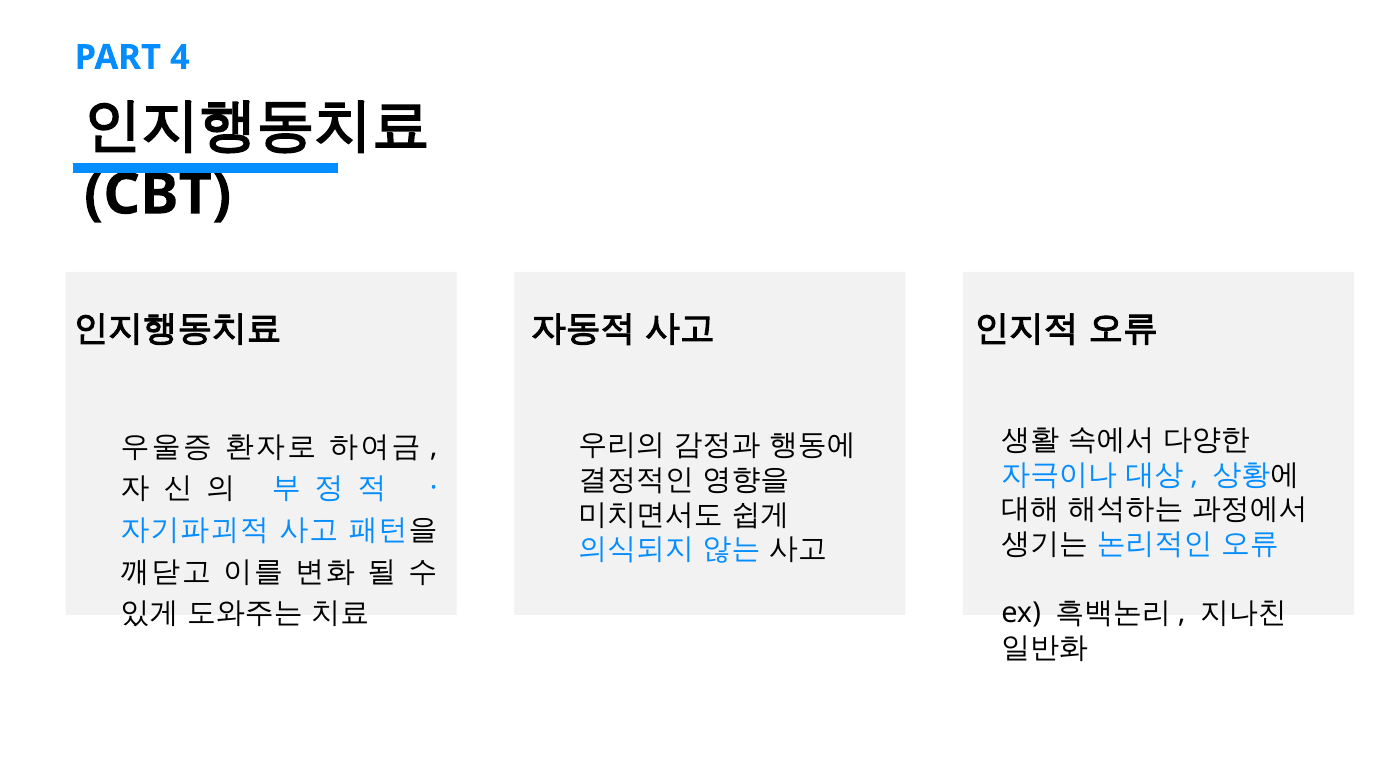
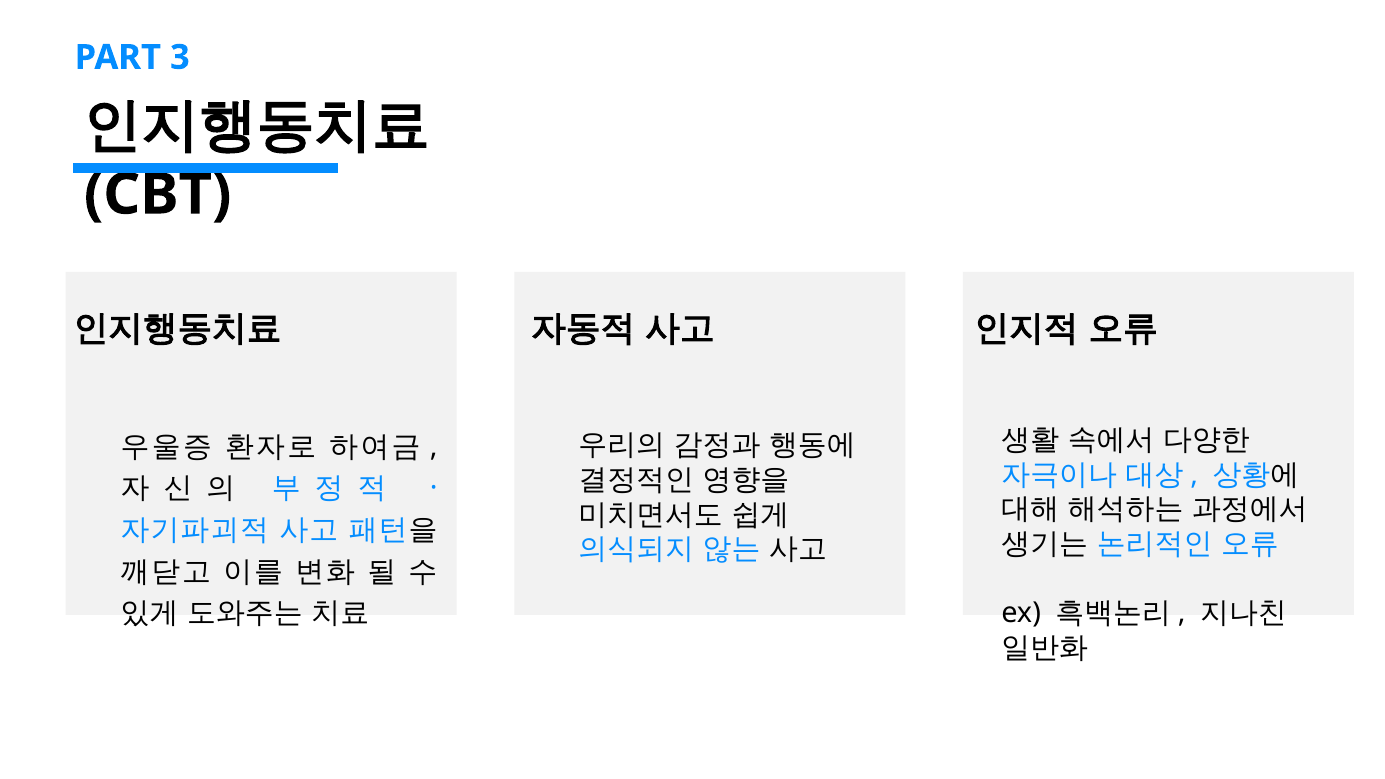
4: 4 -> 3
